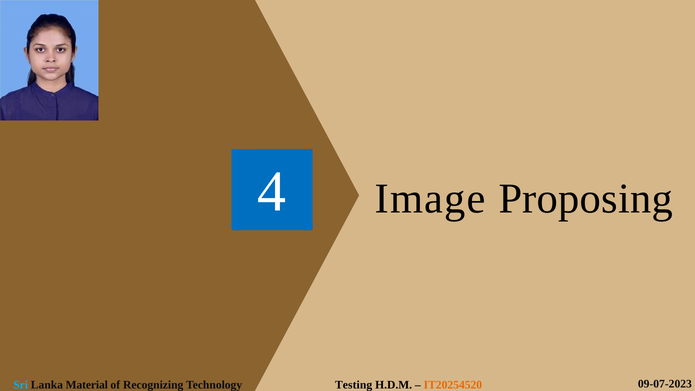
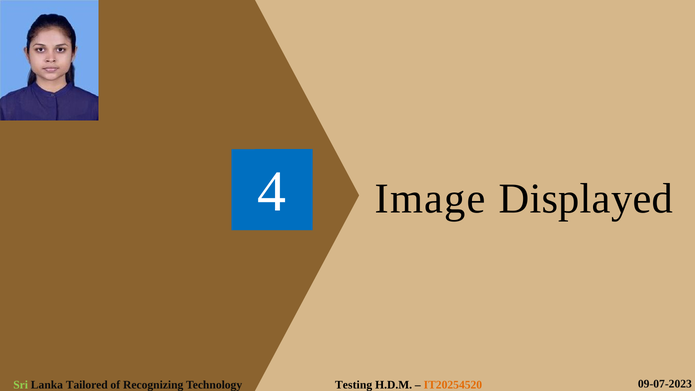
Proposing: Proposing -> Displayed
Sri colour: light blue -> light green
Material: Material -> Tailored
